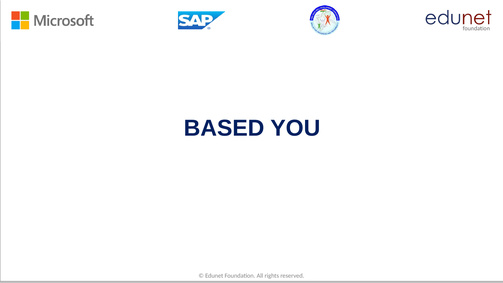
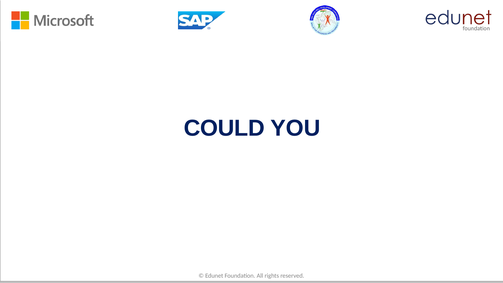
BASED: BASED -> COULD
